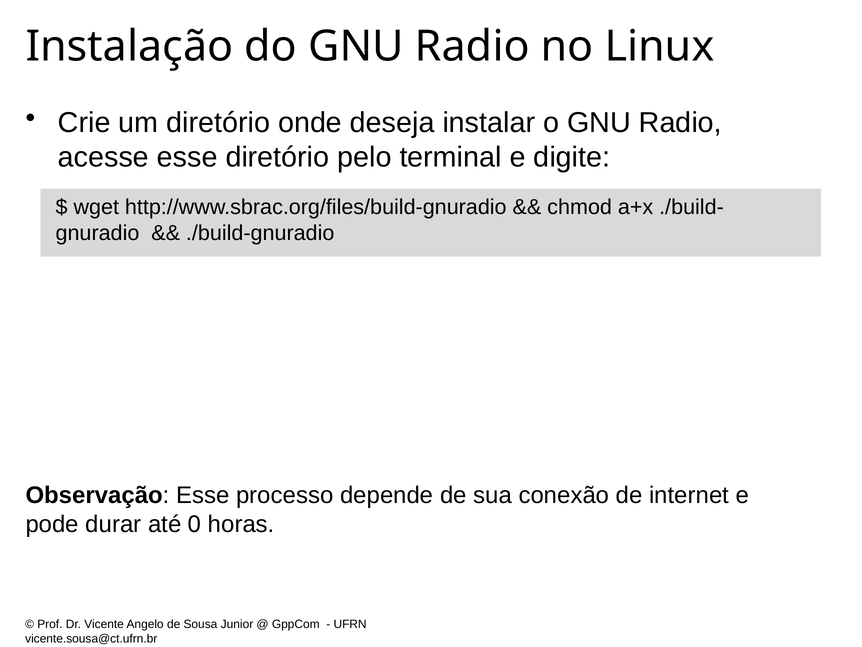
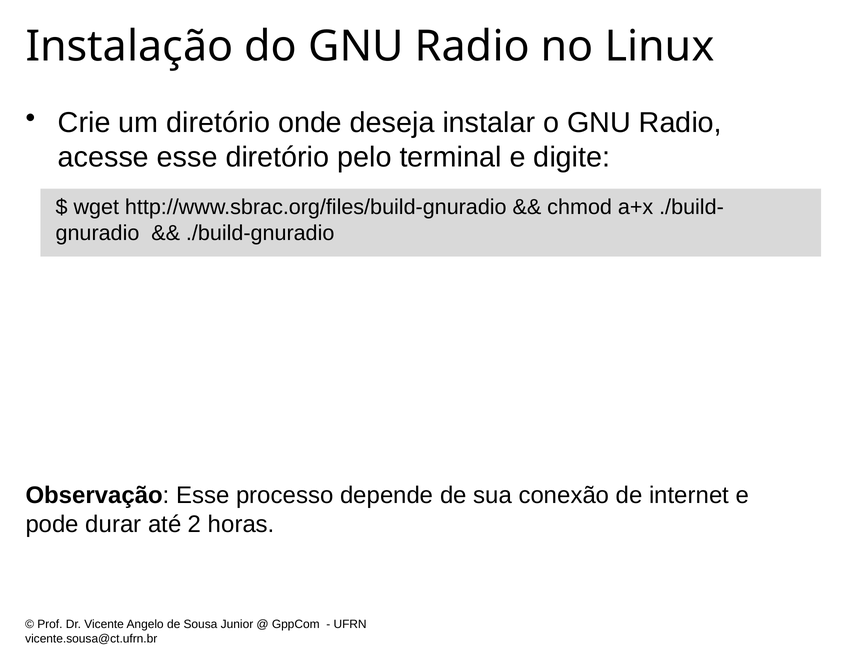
0: 0 -> 2
